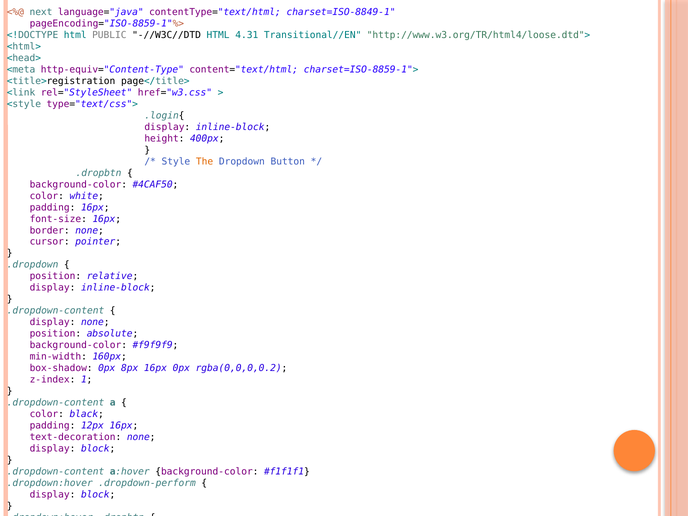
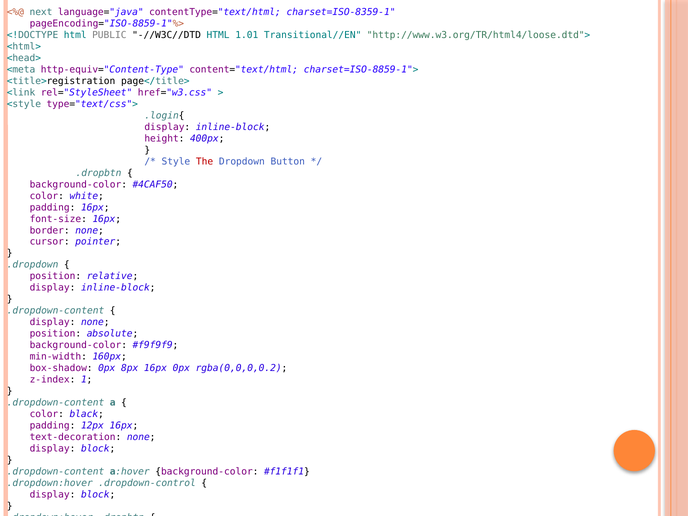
charset=ISO-8849-1: charset=ISO-8849-1 -> charset=ISO-8359-1
4.31: 4.31 -> 1.01
The colour: orange -> red
.dropdown-perform: .dropdown-perform -> .dropdown-control
